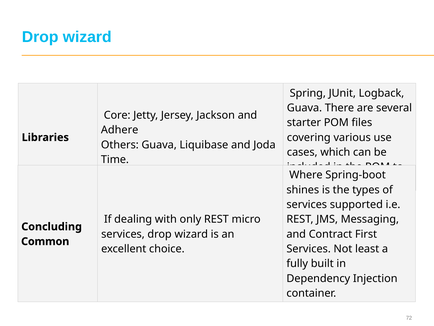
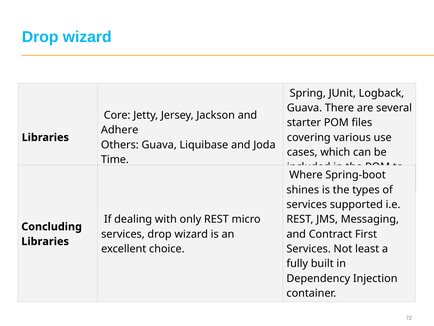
Common at (45, 241): Common -> Libraries
